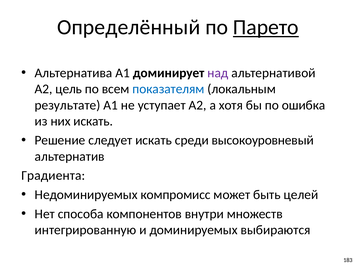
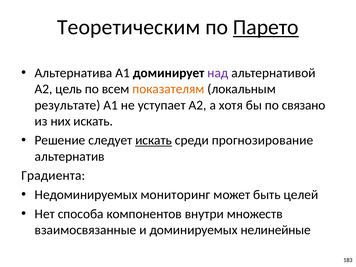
Определённый: Определённый -> Теоретическим
показателям colour: blue -> orange
ошибка: ошибка -> связано
искать at (154, 140) underline: none -> present
высокоуровневый: высокоуровневый -> прогнозирование
компромисс: компромисс -> мониторинг
интегрированную: интегрированную -> взаимосвязанные
выбираются: выбираются -> нелинейные
